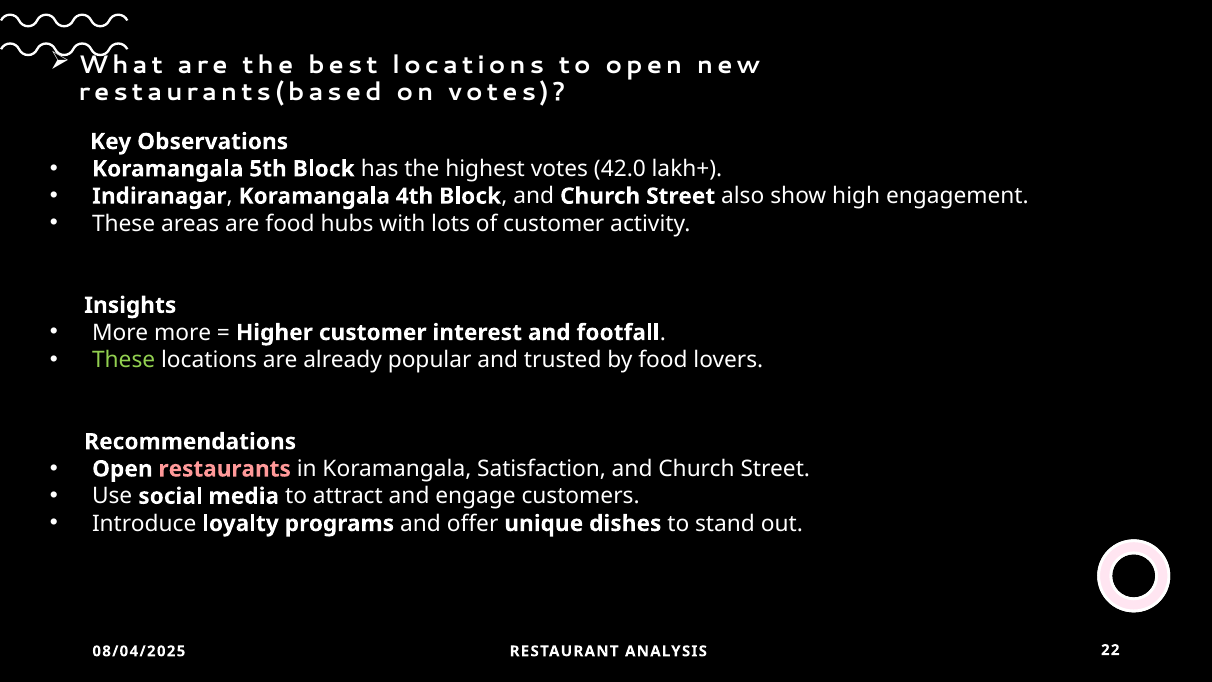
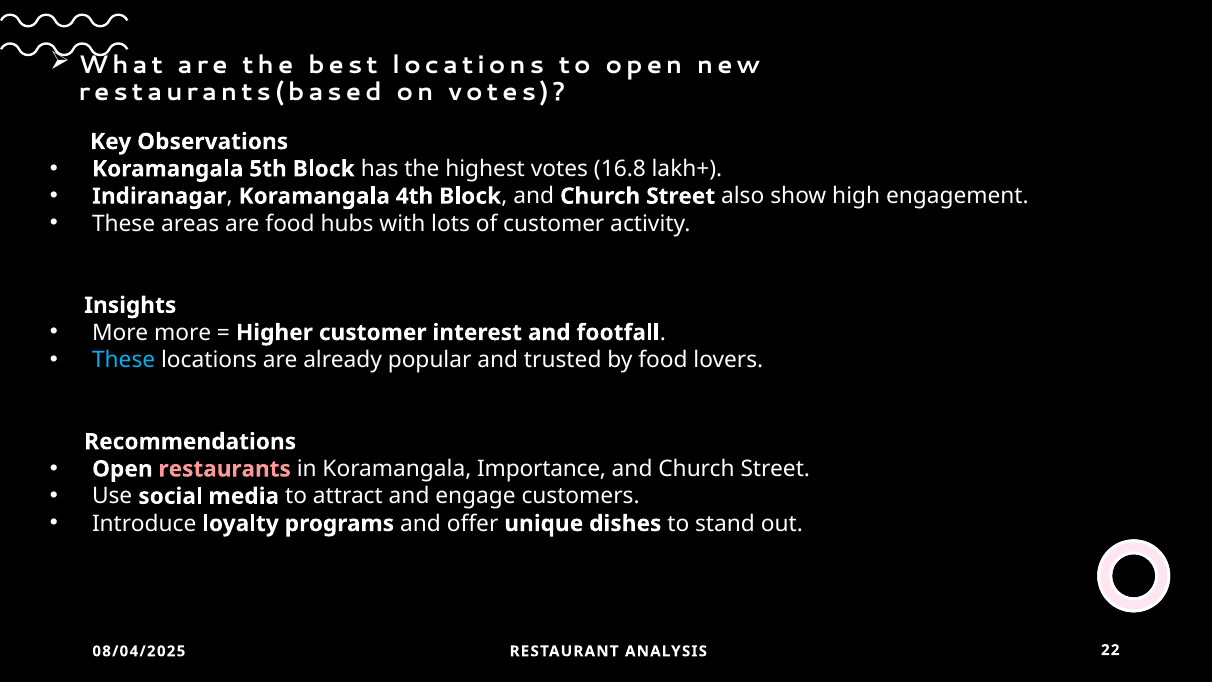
42.0: 42.0 -> 16.8
These at (124, 360) colour: light green -> light blue
Satisfaction: Satisfaction -> Importance
